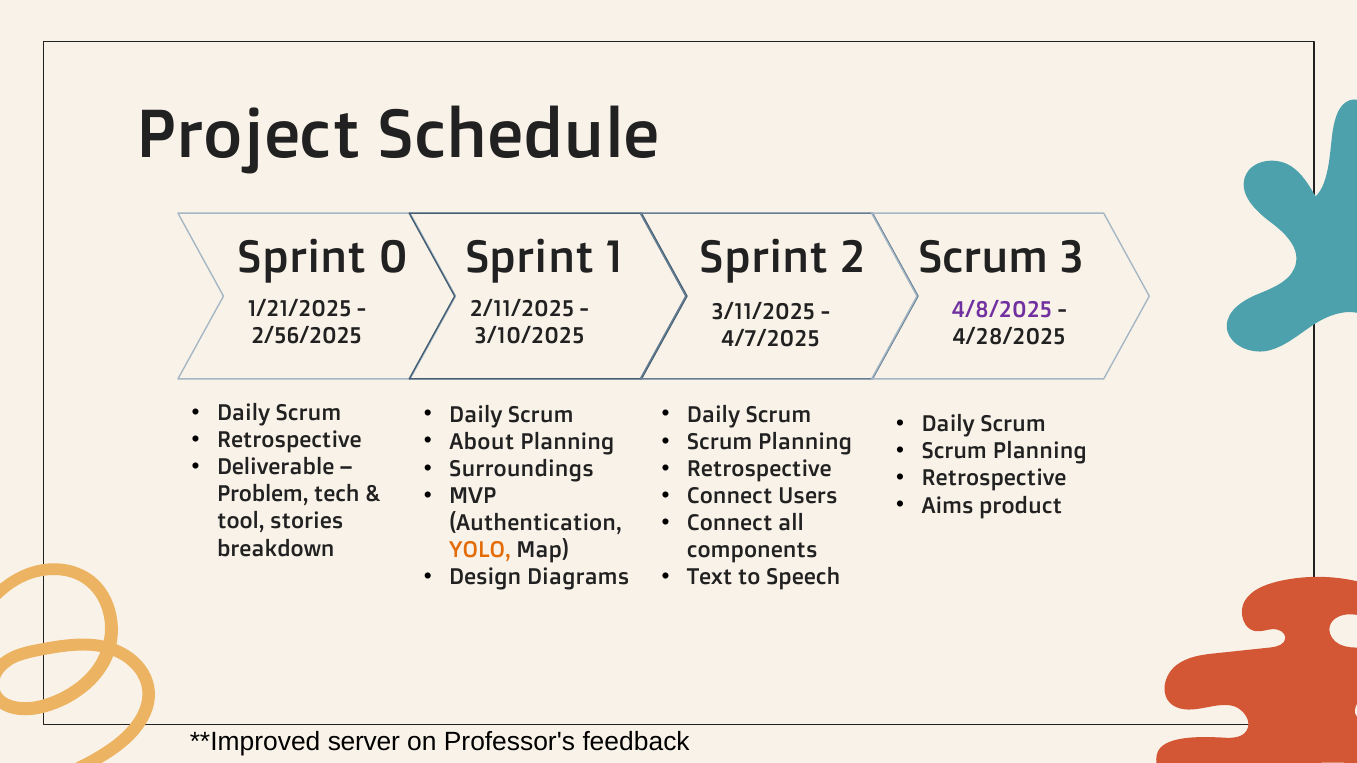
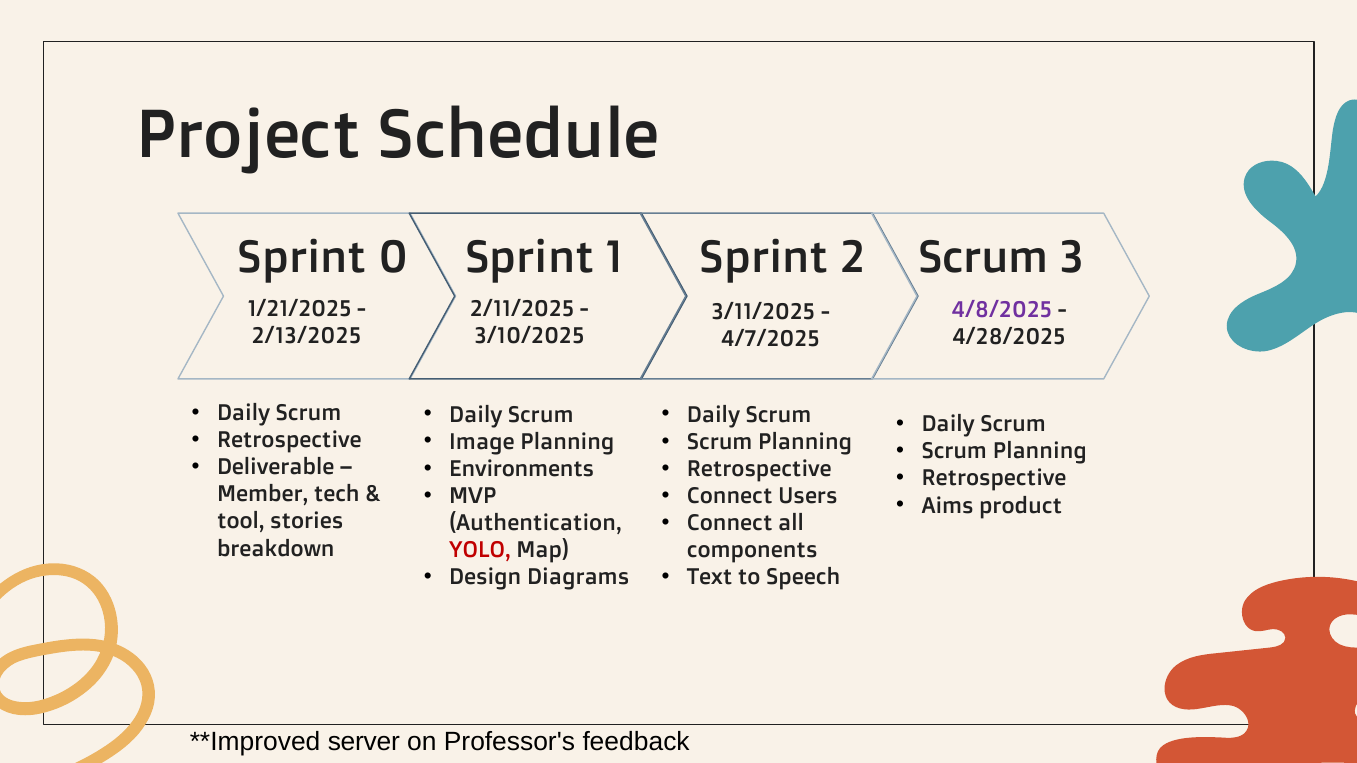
2/56/2025: 2/56/2025 -> 2/13/2025
About: About -> Image
Surroundings: Surroundings -> Environments
Problem: Problem -> Member
YOLO colour: orange -> red
